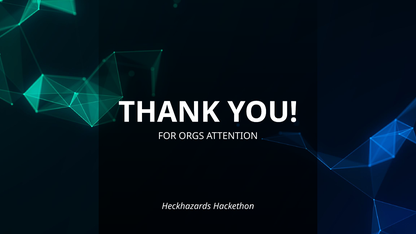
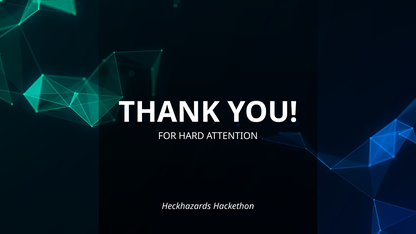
ORGS: ORGS -> HARD
